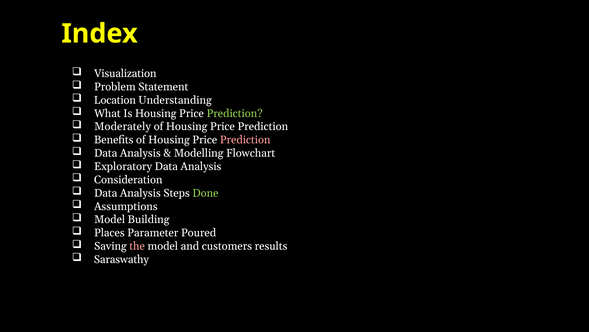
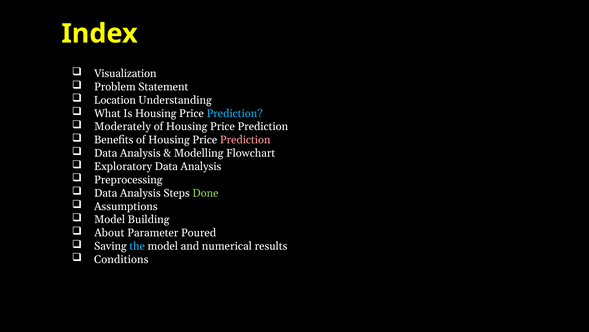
Prediction at (235, 113) colour: light green -> light blue
Consideration: Consideration -> Preprocessing
Places: Places -> About
the colour: pink -> light blue
customers: customers -> numerical
Saraswathy: Saraswathy -> Conditions
